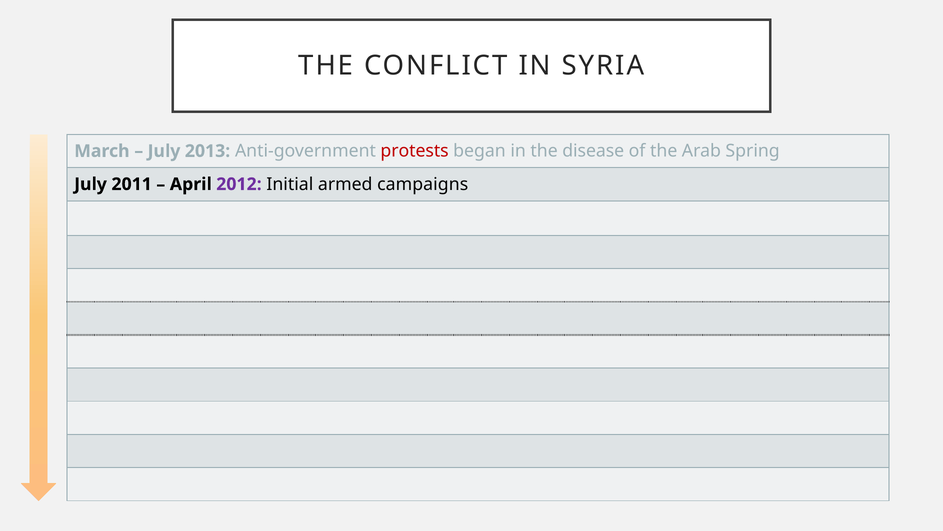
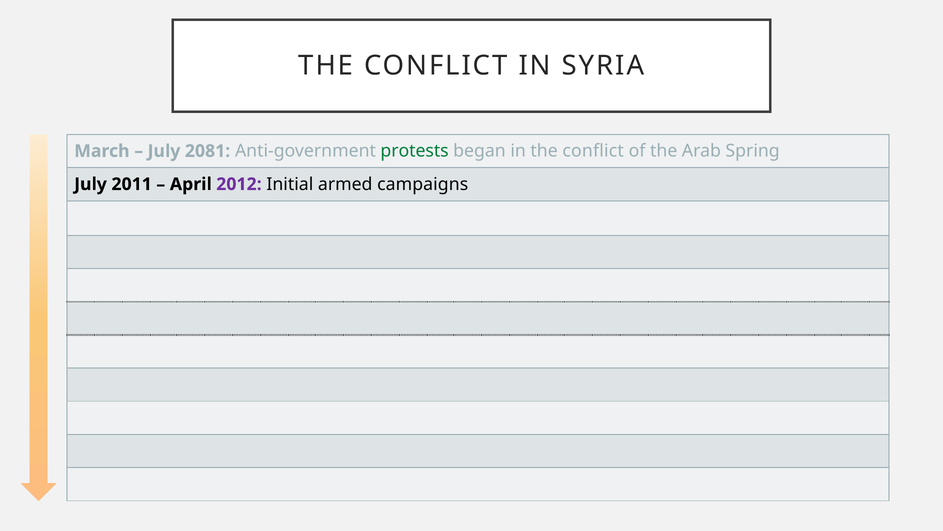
2013: 2013 -> 2081
protests colour: red -> green
in the disease: disease -> conflict
